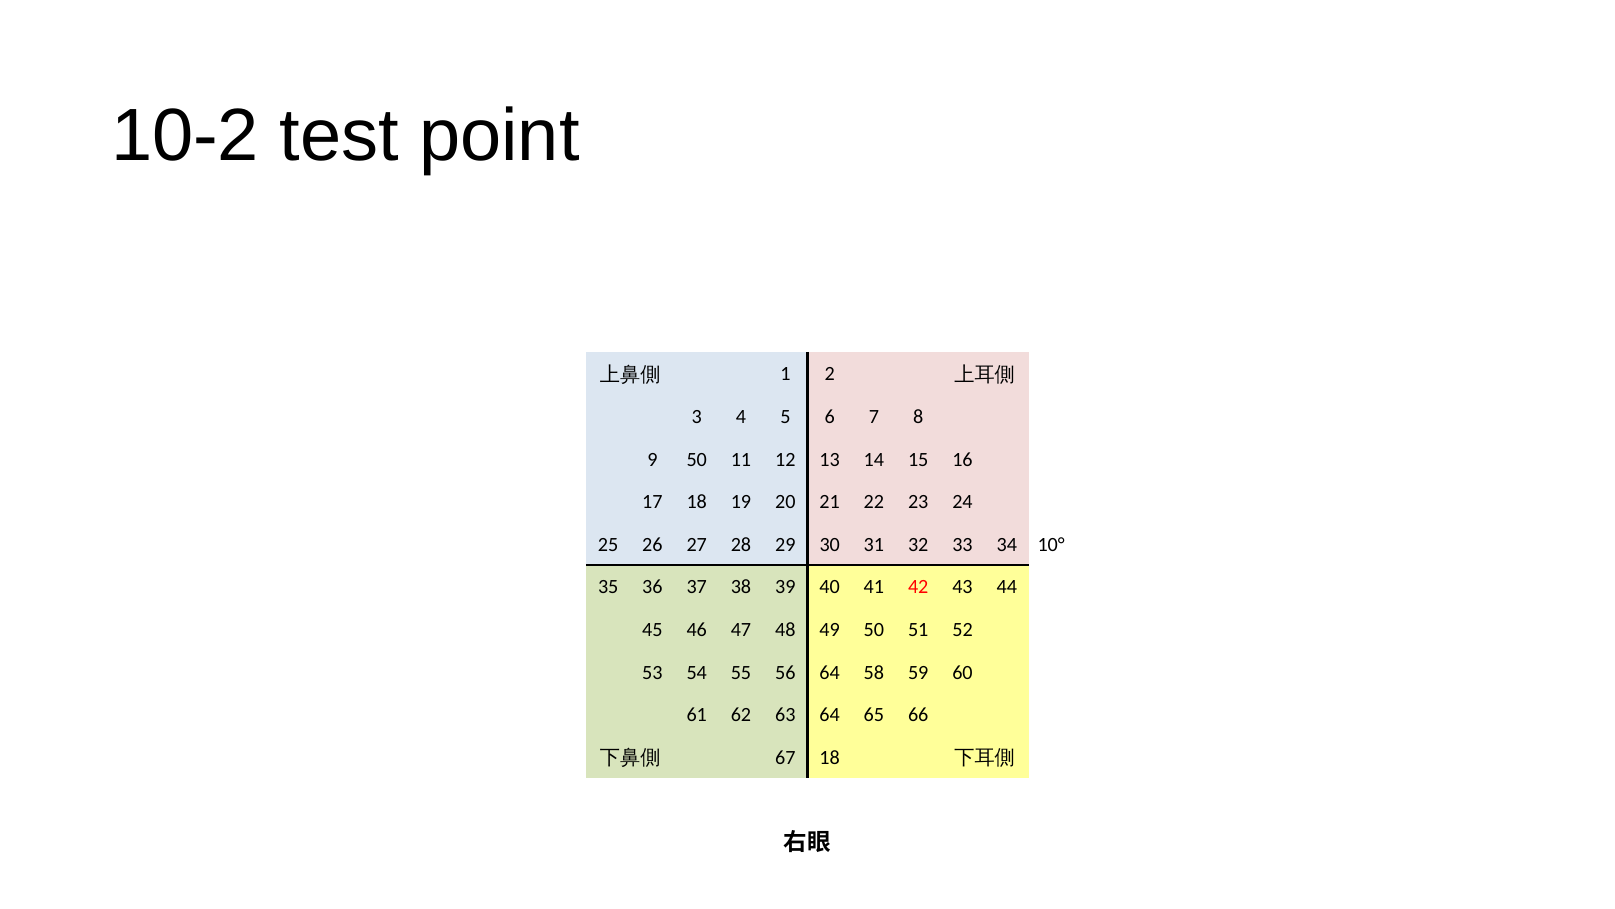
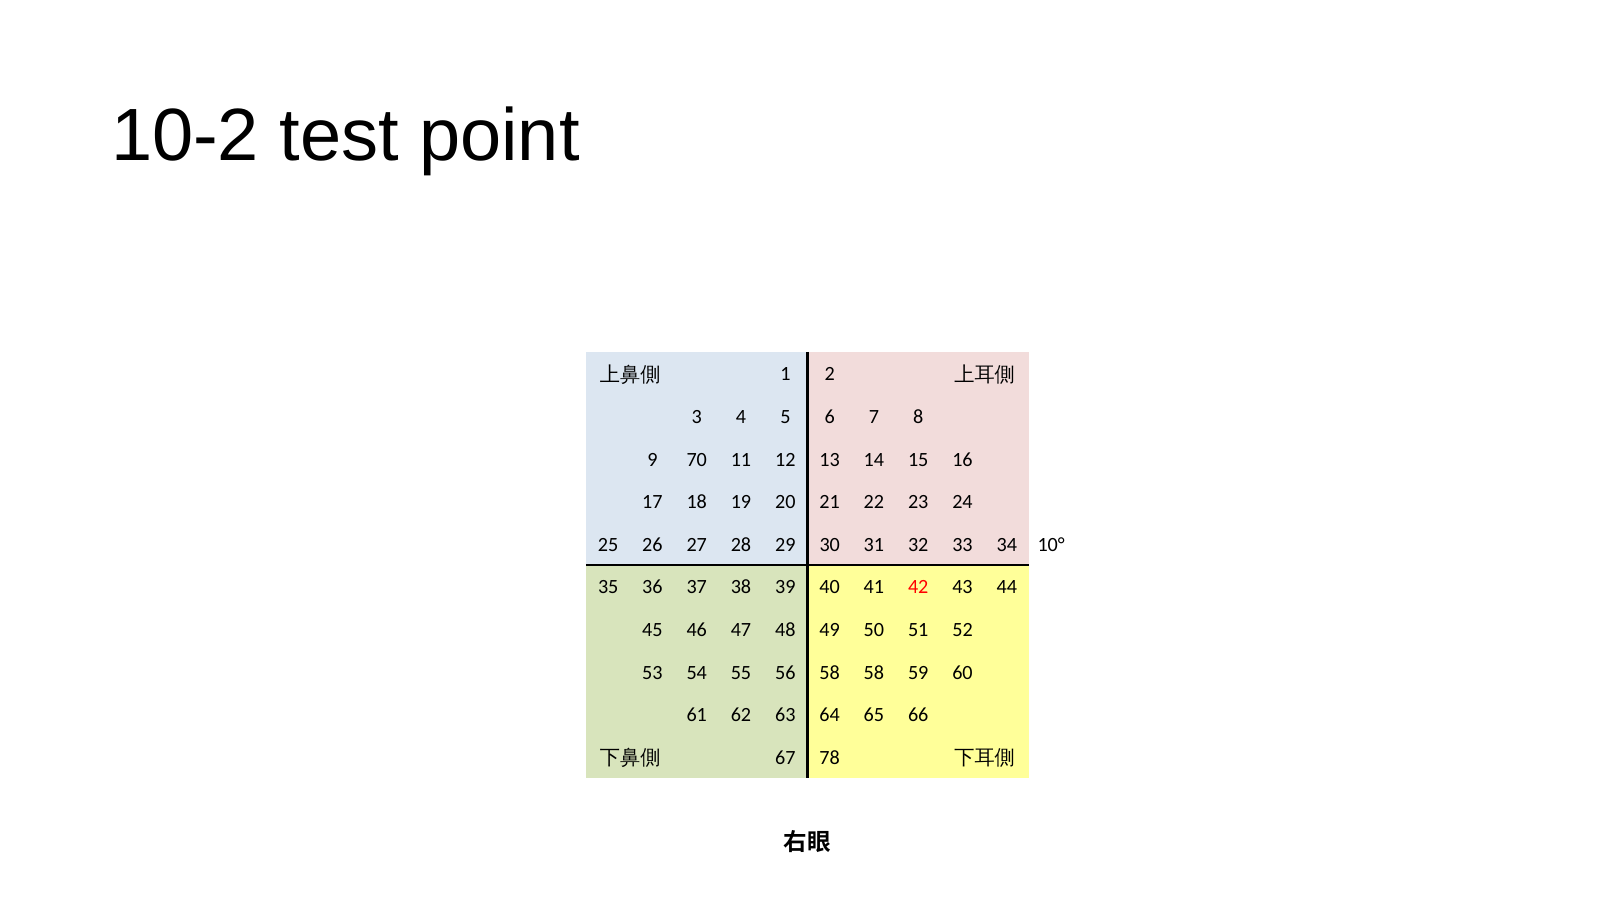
9 50: 50 -> 70
56 64: 64 -> 58
67 18: 18 -> 78
